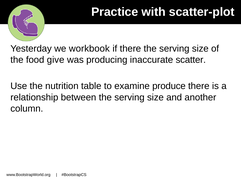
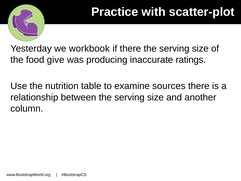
scatter: scatter -> ratings
produce: produce -> sources
